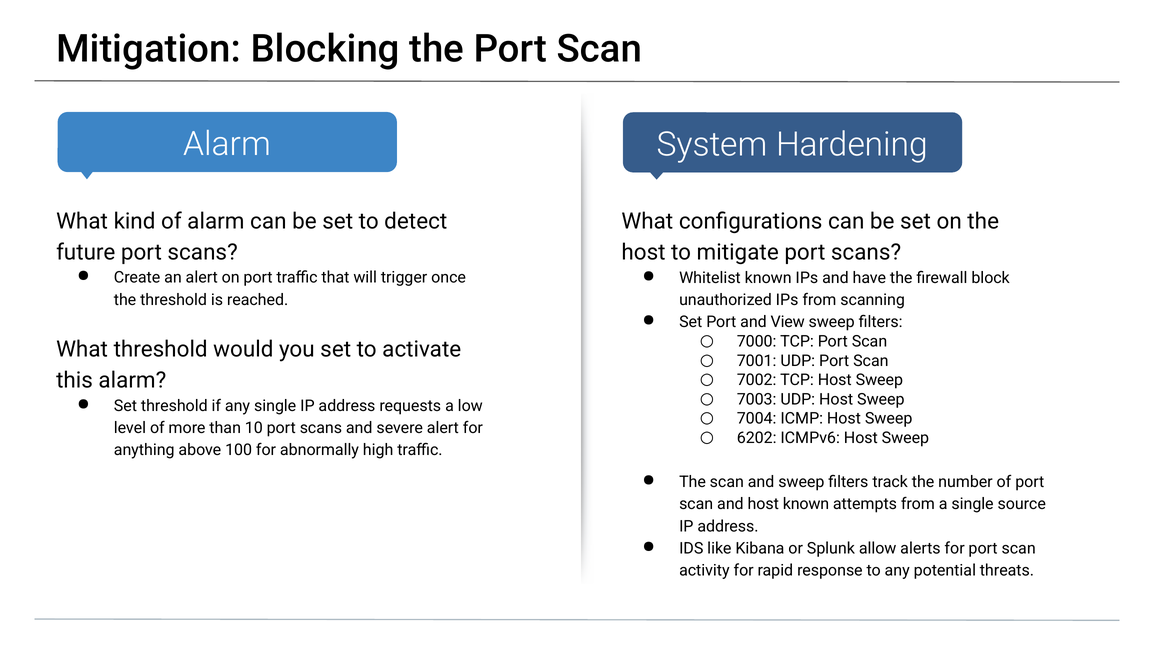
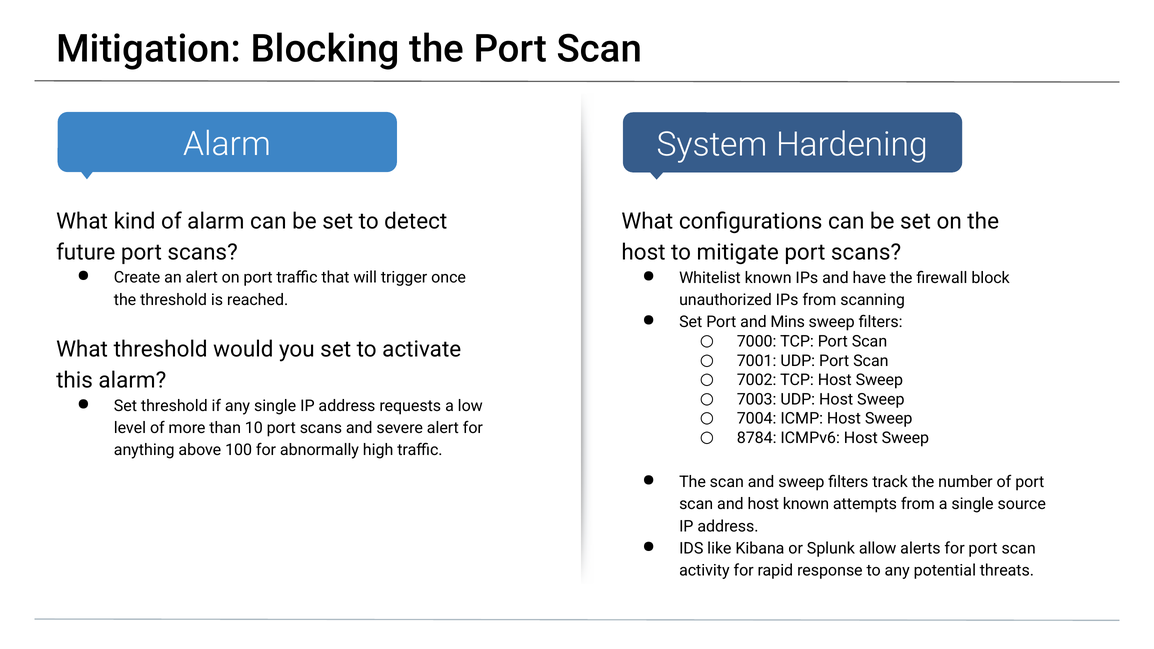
View: View -> Mins
6202: 6202 -> 8784
